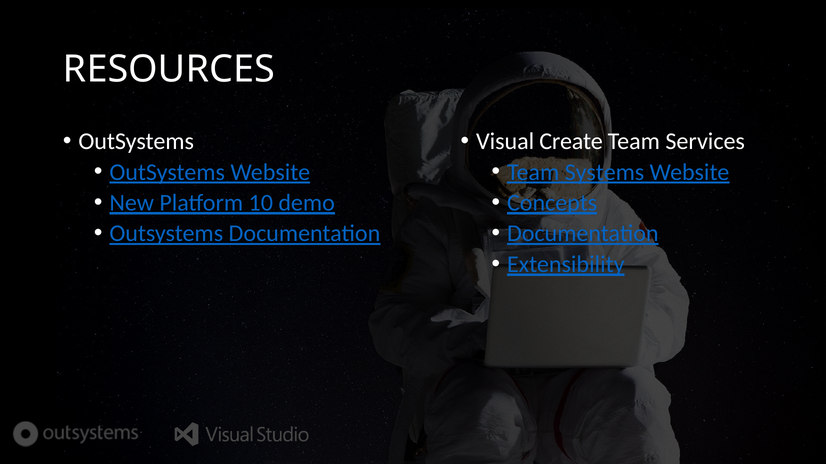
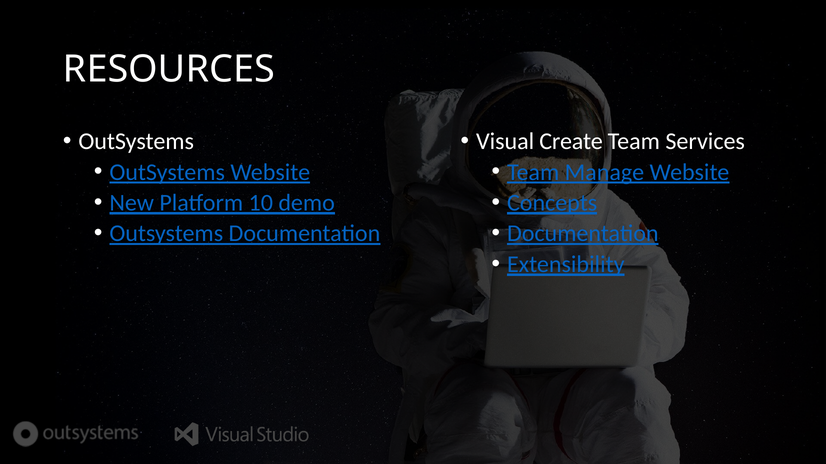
Systems: Systems -> Manage
